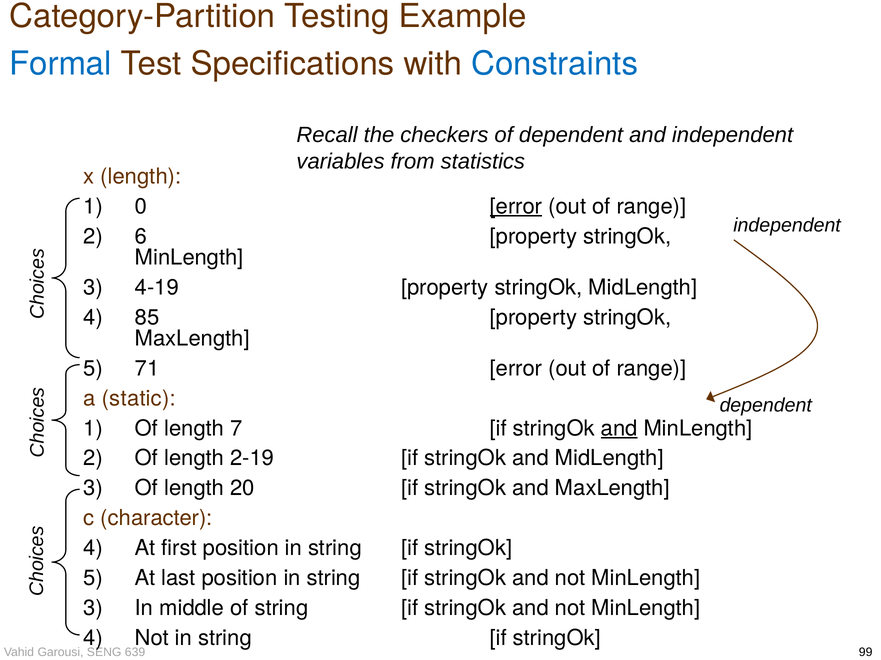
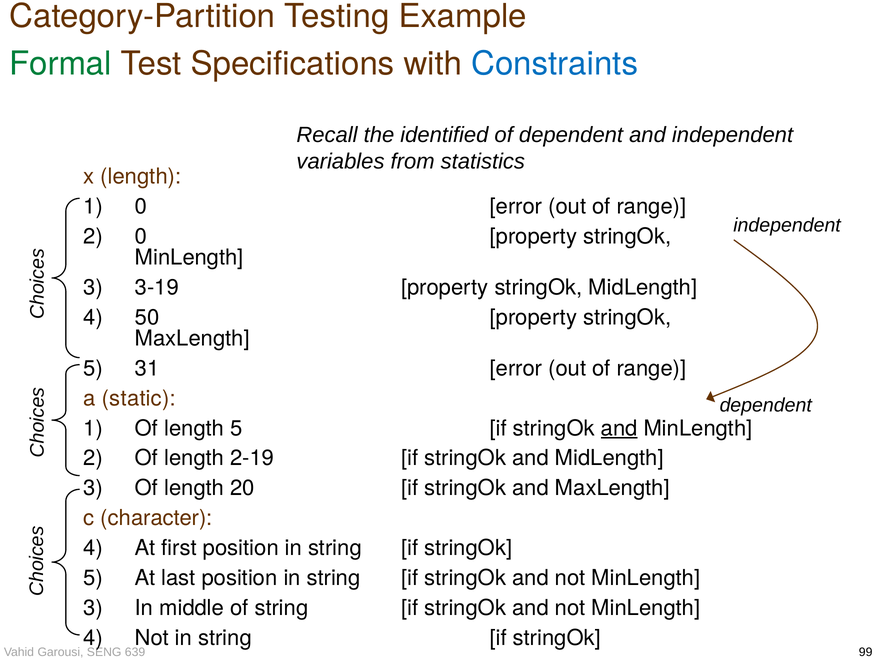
Formal colour: blue -> green
checkers: checkers -> identified
error at (516, 207) underline: present -> none
2 6: 6 -> 0
4-19: 4-19 -> 3-19
85: 85 -> 50
71: 71 -> 31
length 7: 7 -> 5
